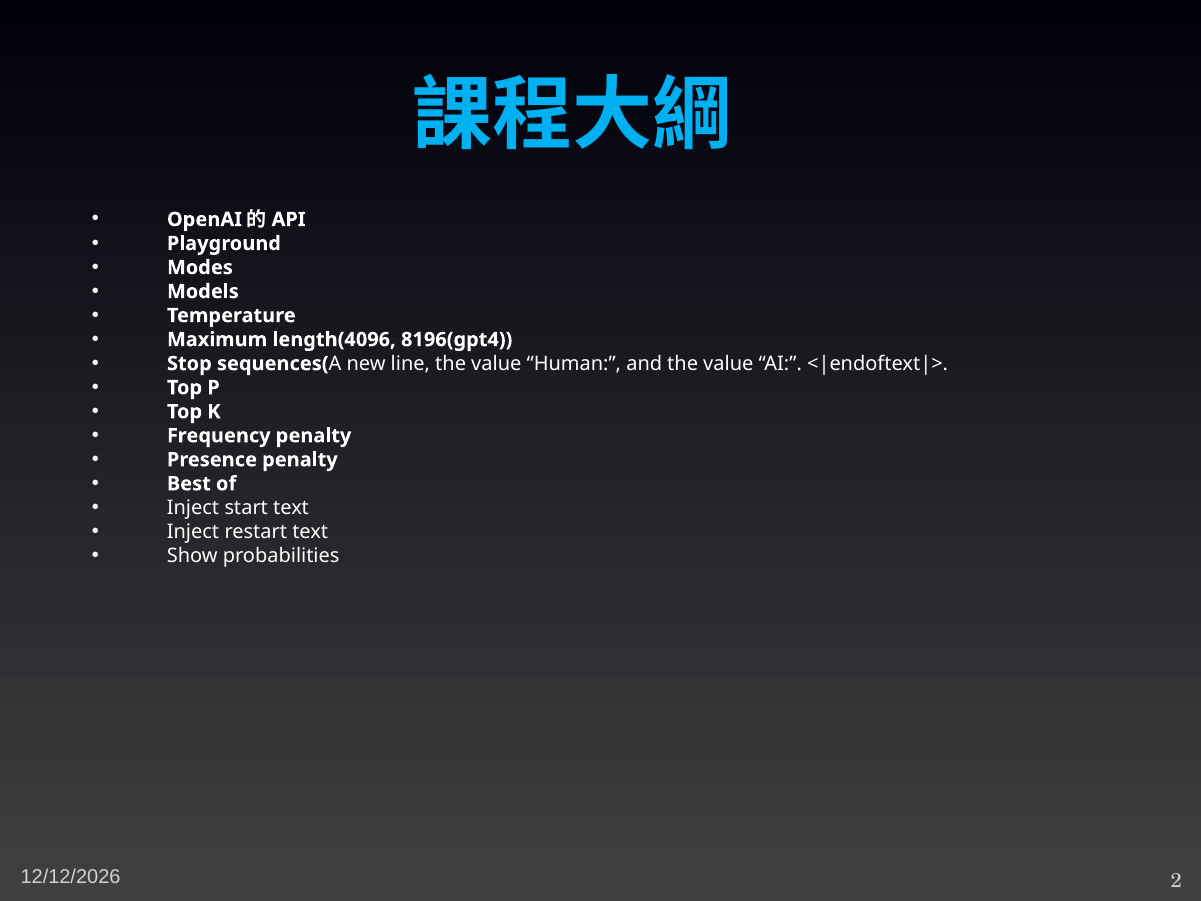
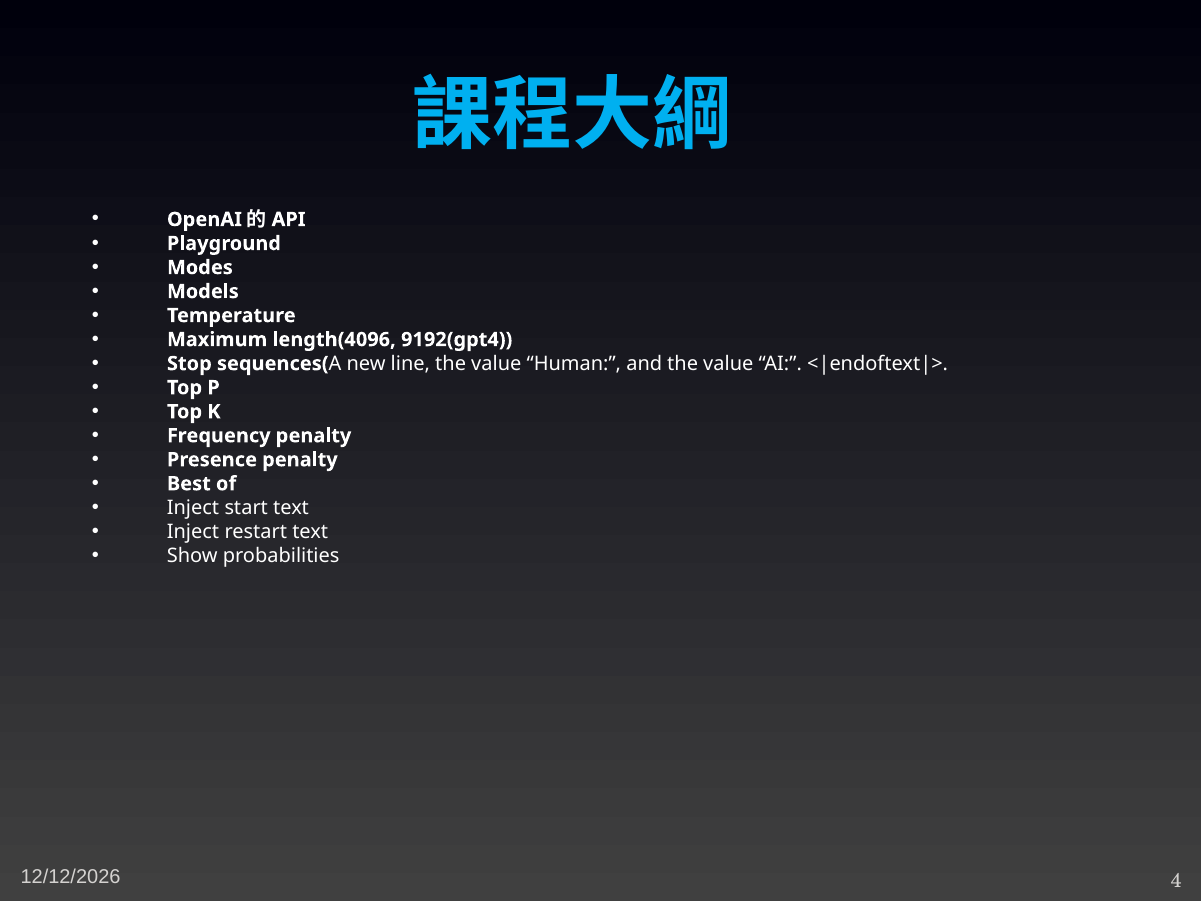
8196(gpt4: 8196(gpt4 -> 9192(gpt4
2: 2 -> 4
